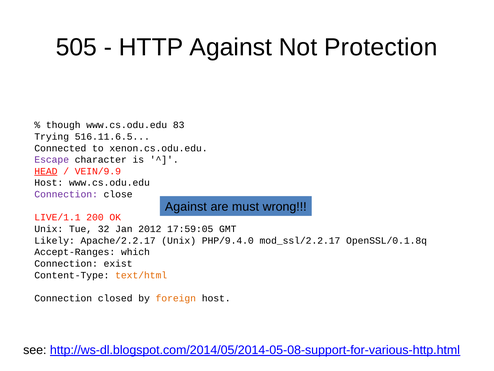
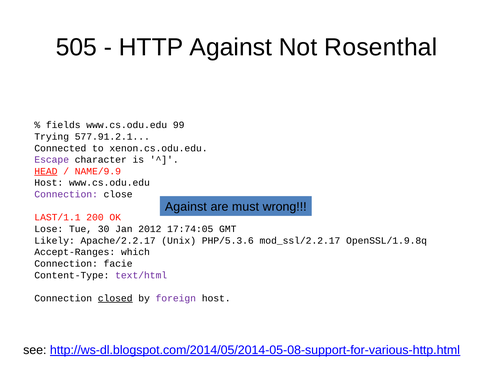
Protection: Protection -> Rosenthal
though: though -> fields
83: 83 -> 99
516.11.6.5: 516.11.6.5 -> 577.91.2.1
VEIN/9.9: VEIN/9.9 -> NAME/9.9
LIVE/1.1: LIVE/1.1 -> LAST/1.1
Unix at (49, 229): Unix -> Lose
32: 32 -> 30
17:59:05: 17:59:05 -> 17:74:05
PHP/9.4.0: PHP/9.4.0 -> PHP/5.3.6
OpenSSL/0.1.8q: OpenSSL/0.1.8q -> OpenSSL/1.9.8q
exist: exist -> facie
text/html colour: orange -> purple
closed underline: none -> present
foreign colour: orange -> purple
